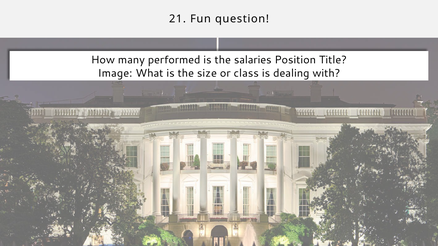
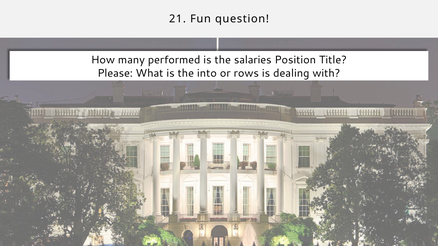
Image: Image -> Please
size: size -> into
class: class -> rows
